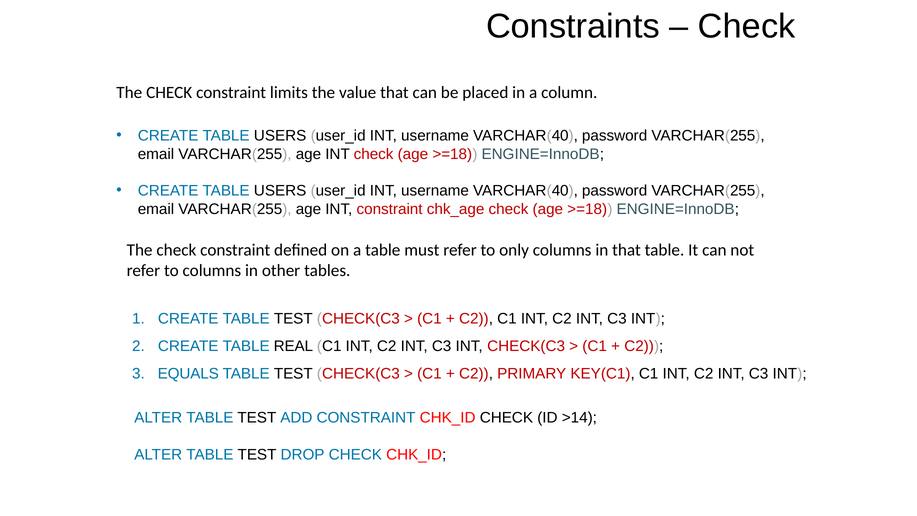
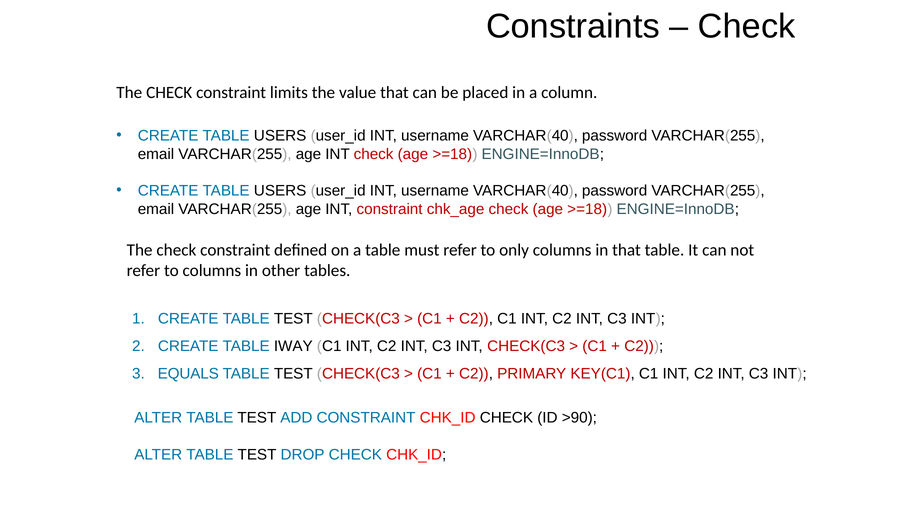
REAL: REAL -> IWAY
>14: >14 -> >90
